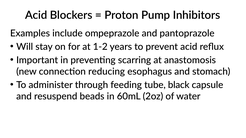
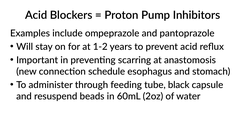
reducing: reducing -> schedule
